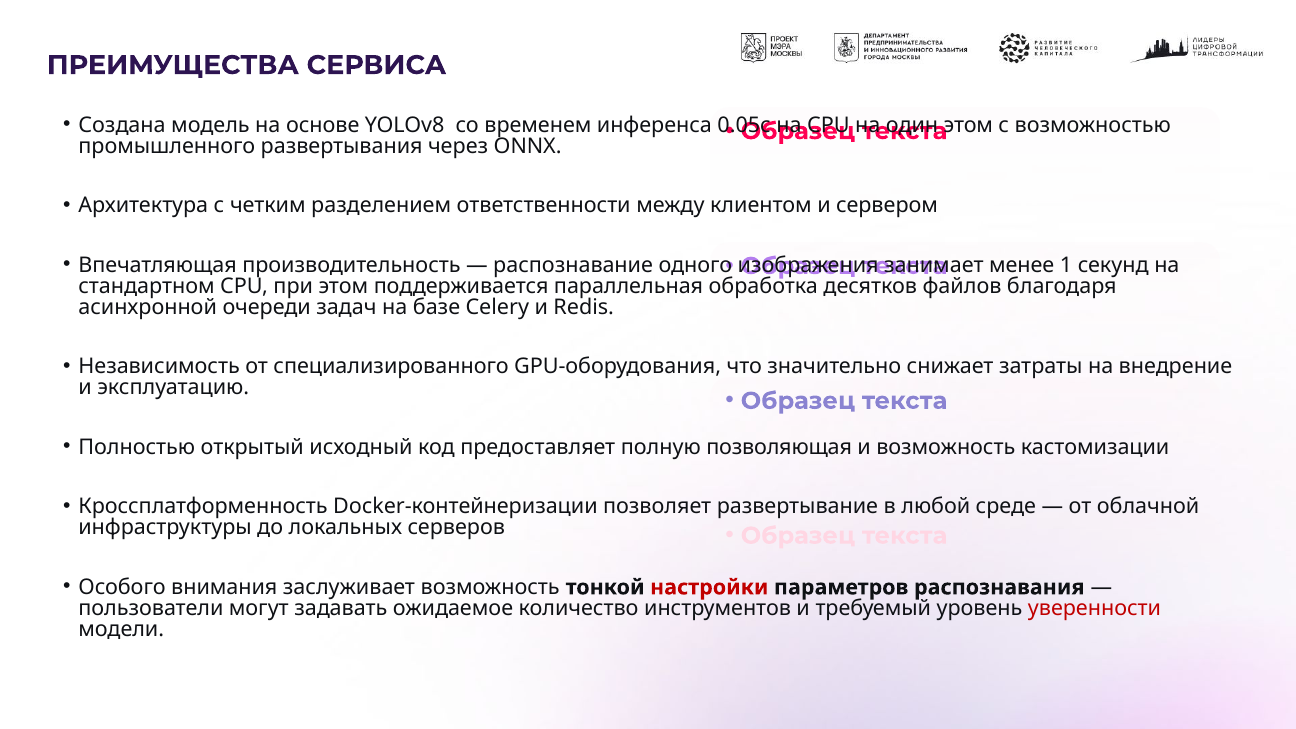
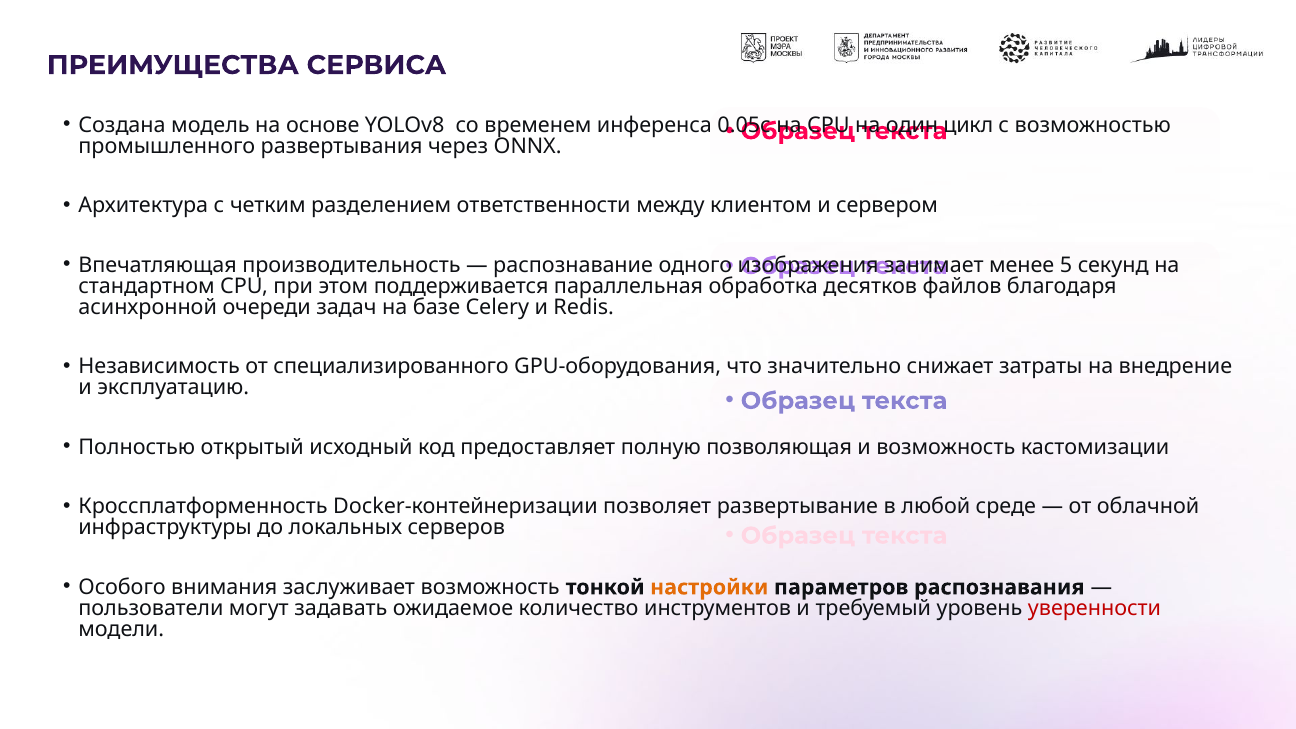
этом at (968, 125): этом -> цикл
1: 1 -> 5
настройки colour: red -> orange
